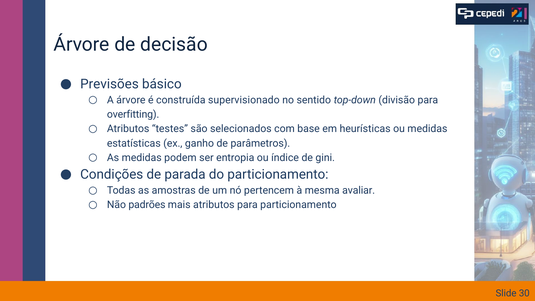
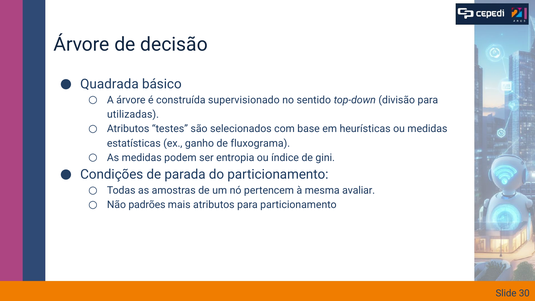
Previsões: Previsões -> Quadrada
overfitting: overfitting -> utilizadas
parâmetros: parâmetros -> fluxograma
